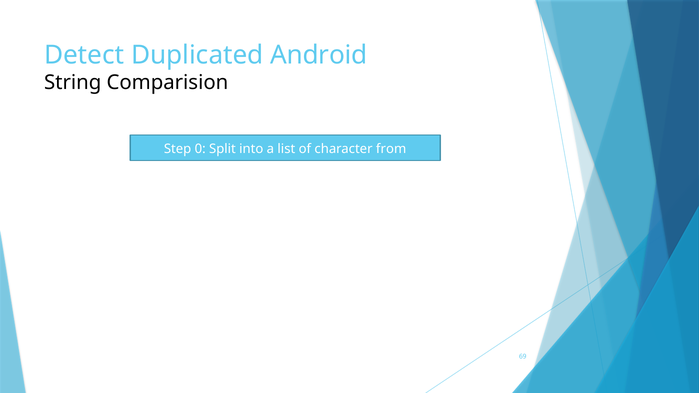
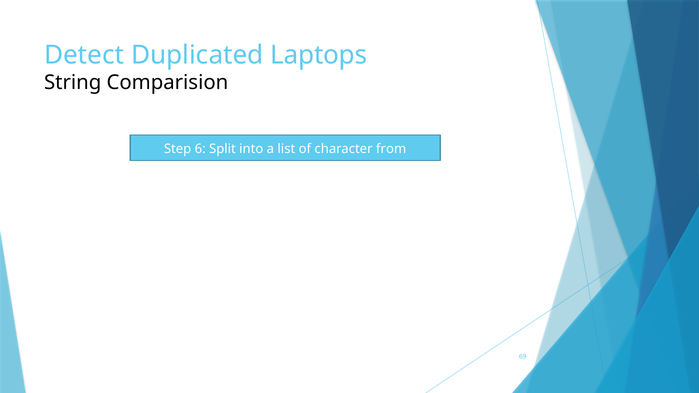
Android: Android -> Laptops
0: 0 -> 6
